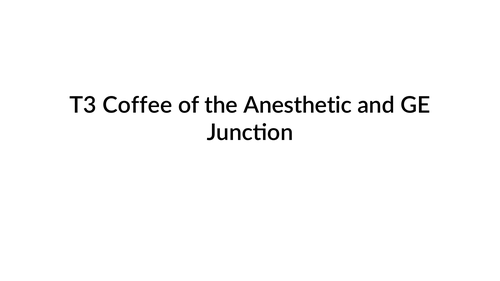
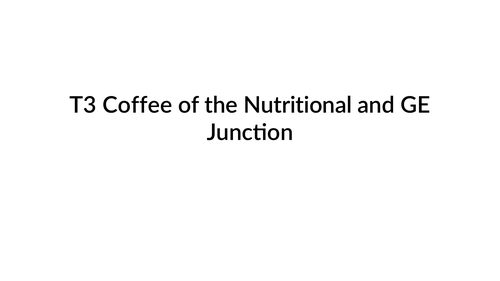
Anesthetic: Anesthetic -> Nutritional
